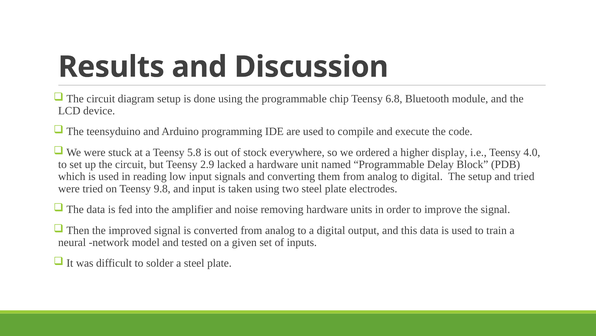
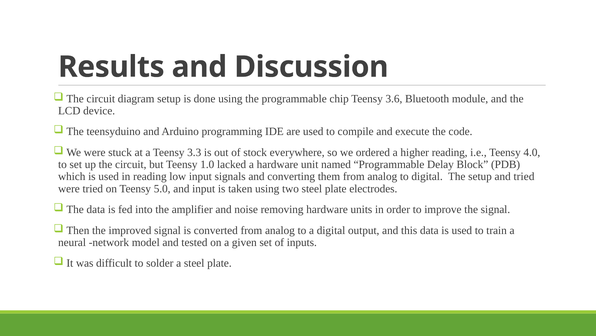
6.8: 6.8 -> 3.6
5.8: 5.8 -> 3.3
higher display: display -> reading
2.9: 2.9 -> 1.0
9.8: 9.8 -> 5.0
